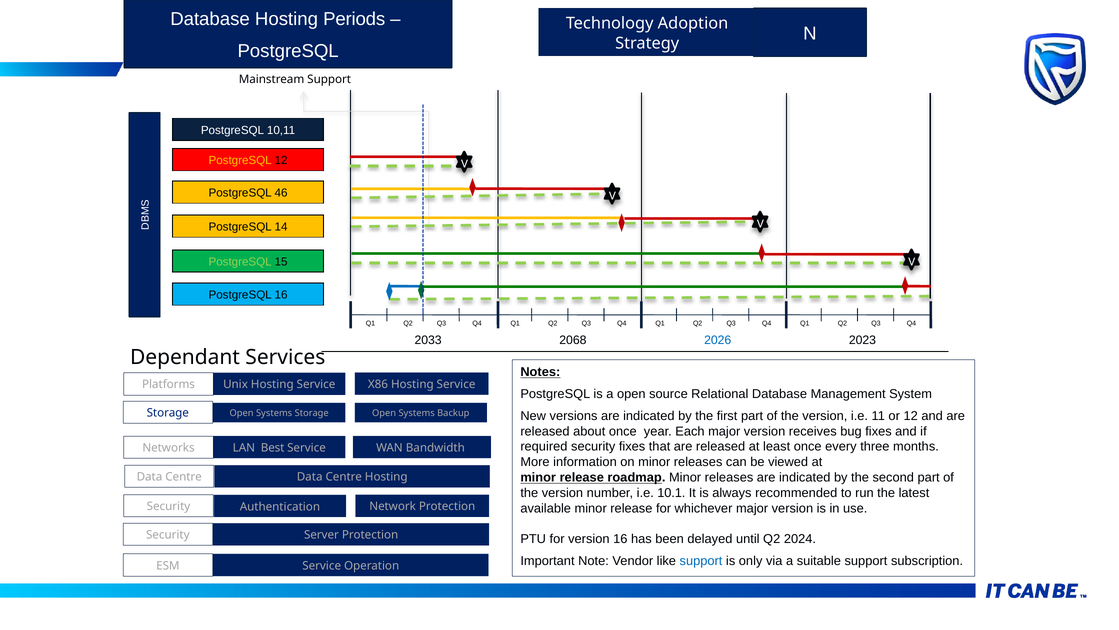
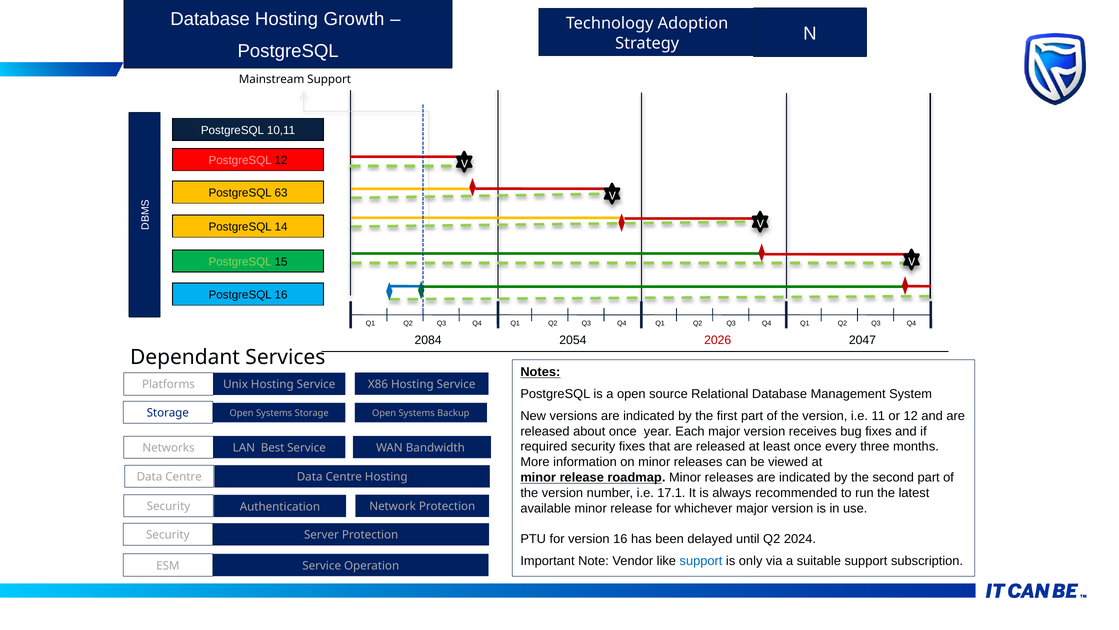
Periods: Periods -> Growth
PostgreSQL at (240, 160) colour: yellow -> pink
46: 46 -> 63
2033: 2033 -> 2084
2068: 2068 -> 2054
2026 colour: blue -> red
2023: 2023 -> 2047
10.1: 10.1 -> 17.1
